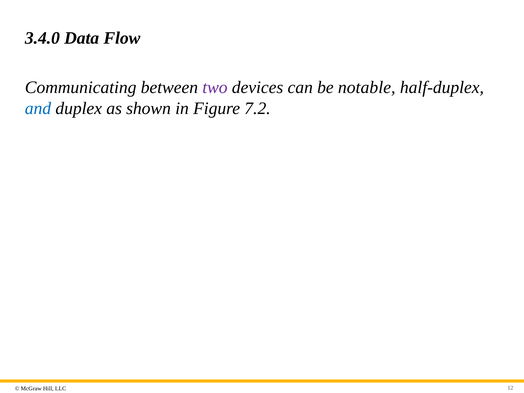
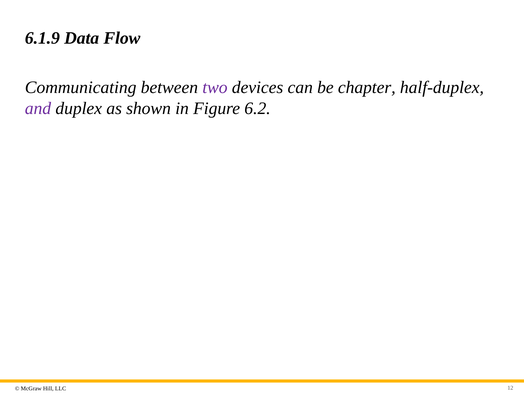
3.4.0: 3.4.0 -> 6.1.9
notable: notable -> chapter
and colour: blue -> purple
7.2: 7.2 -> 6.2
